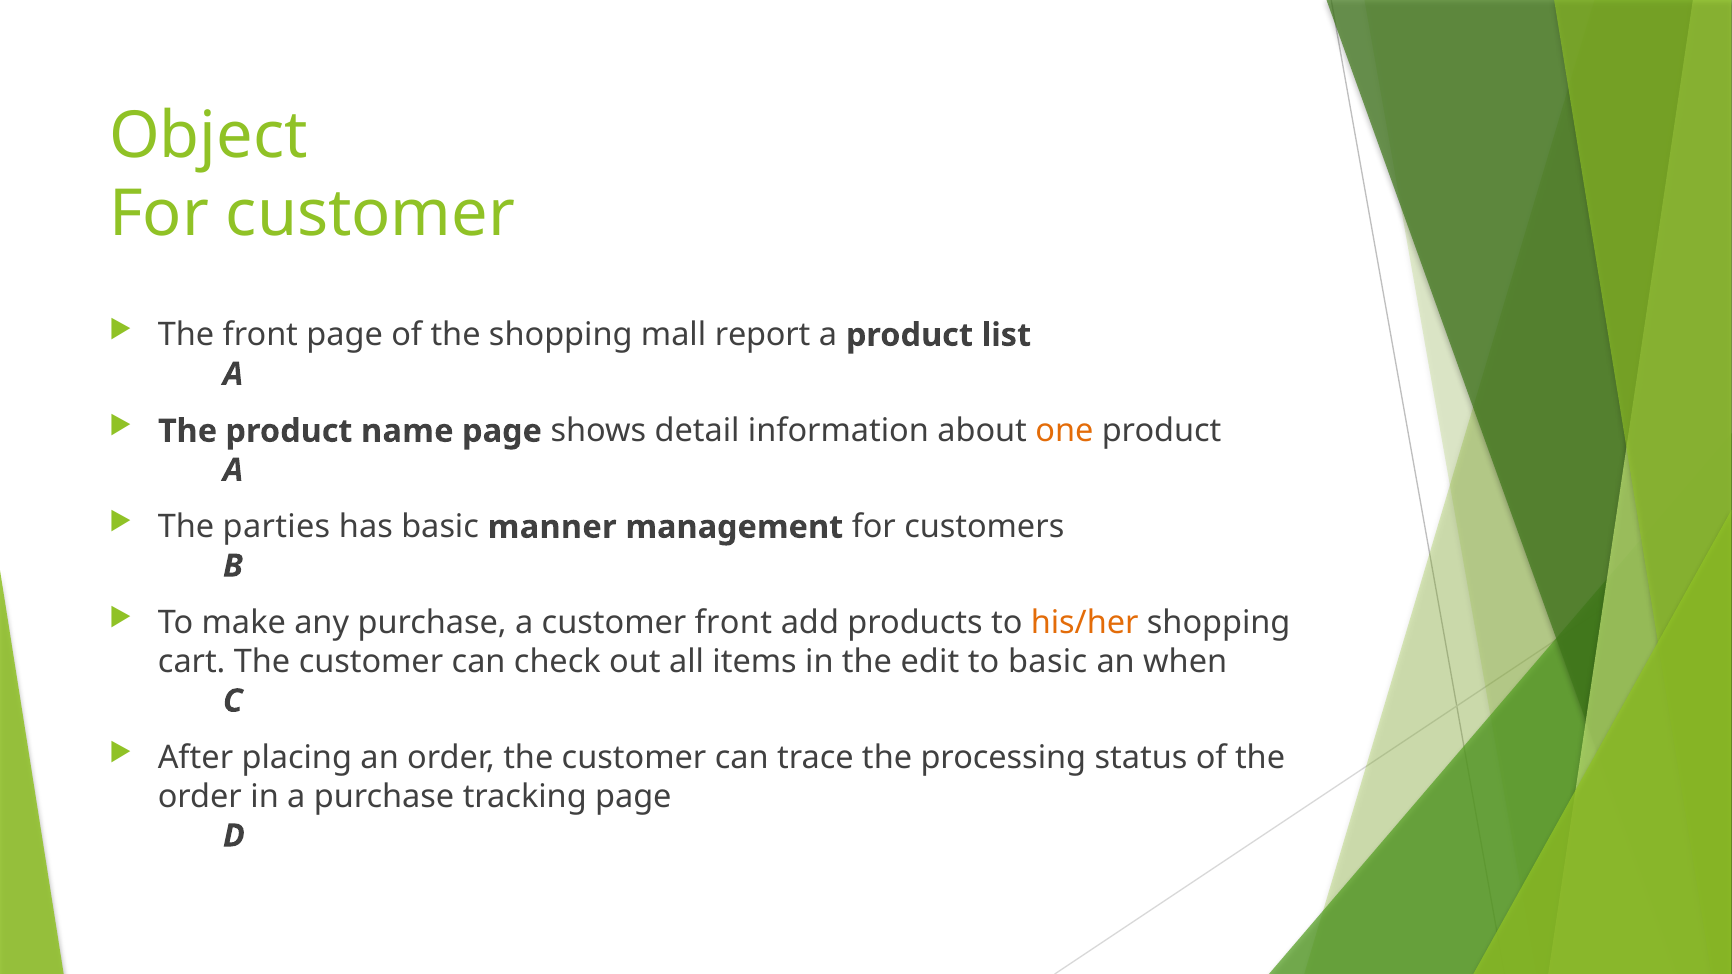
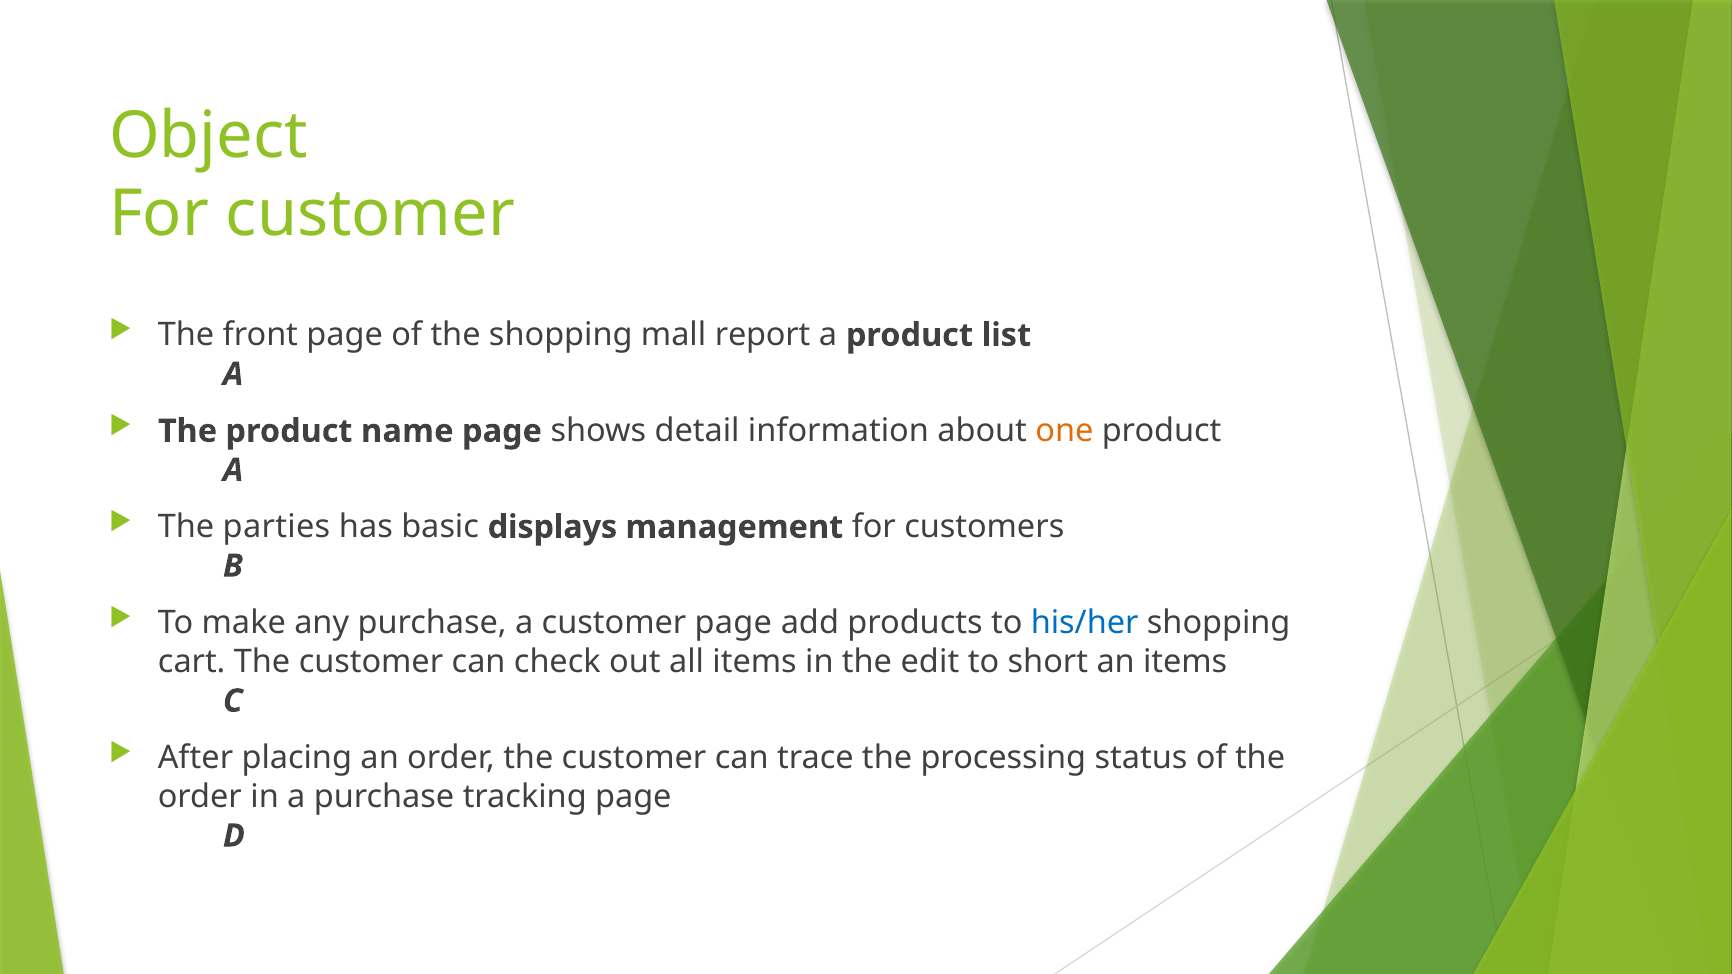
manner: manner -> displays
customer front: front -> page
his/her colour: orange -> blue
to basic: basic -> short
an when: when -> items
